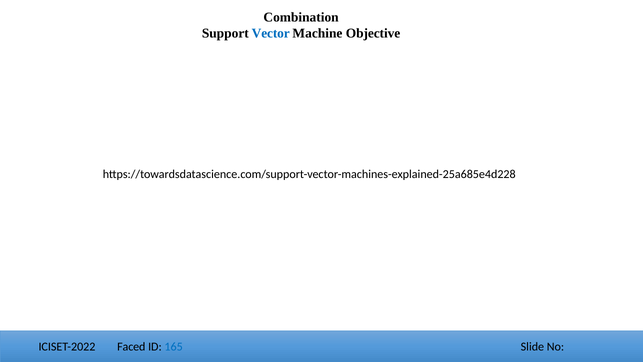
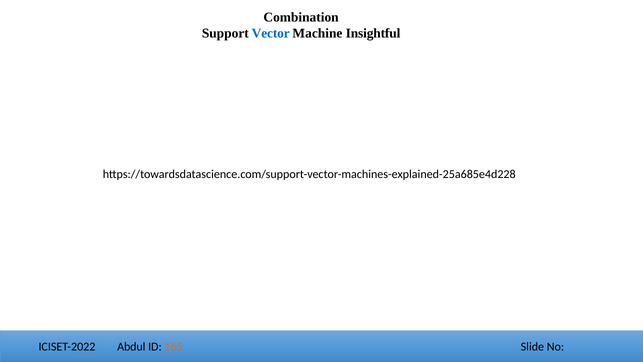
Objective: Objective -> Insightful
Faced: Faced -> Abdul
165 colour: blue -> orange
